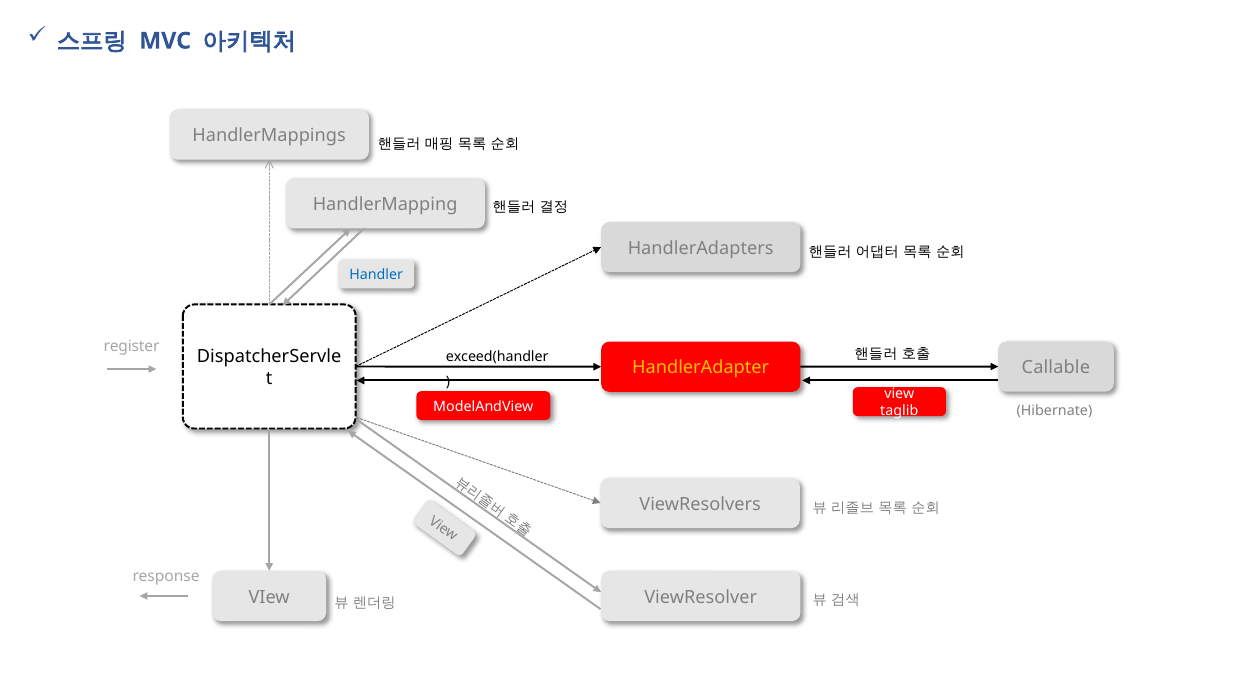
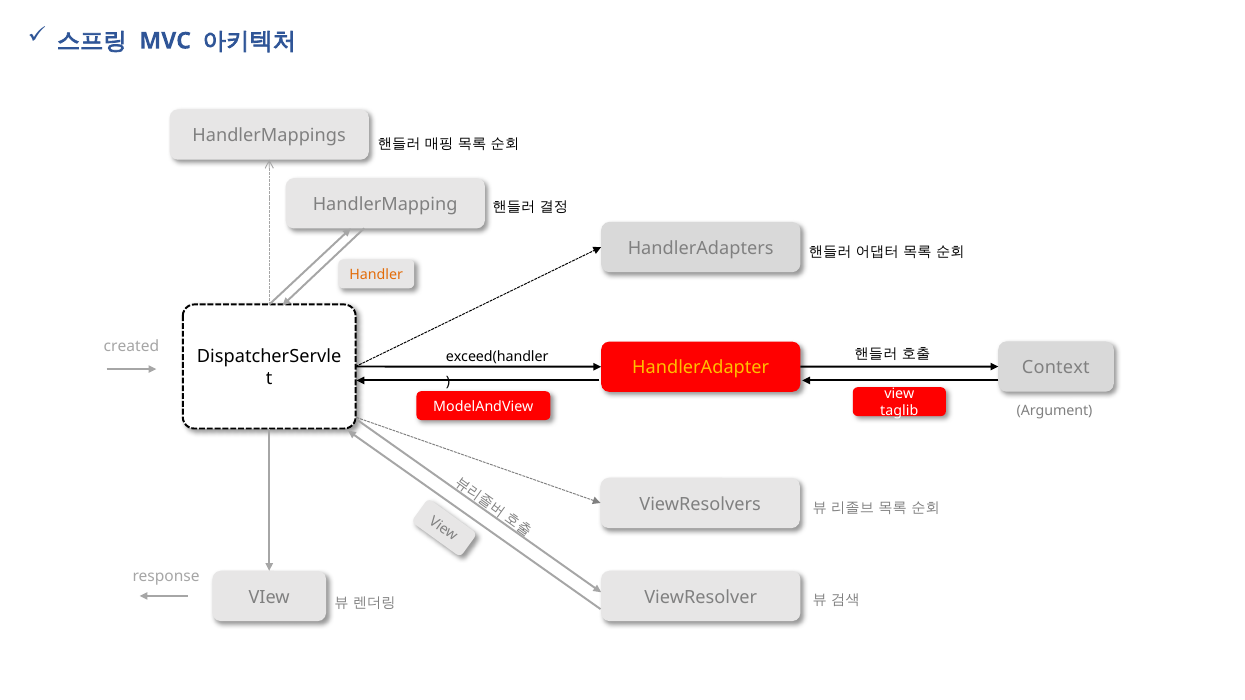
Handler colour: blue -> orange
register: register -> created
Callable: Callable -> Context
Hibernate: Hibernate -> Argument
